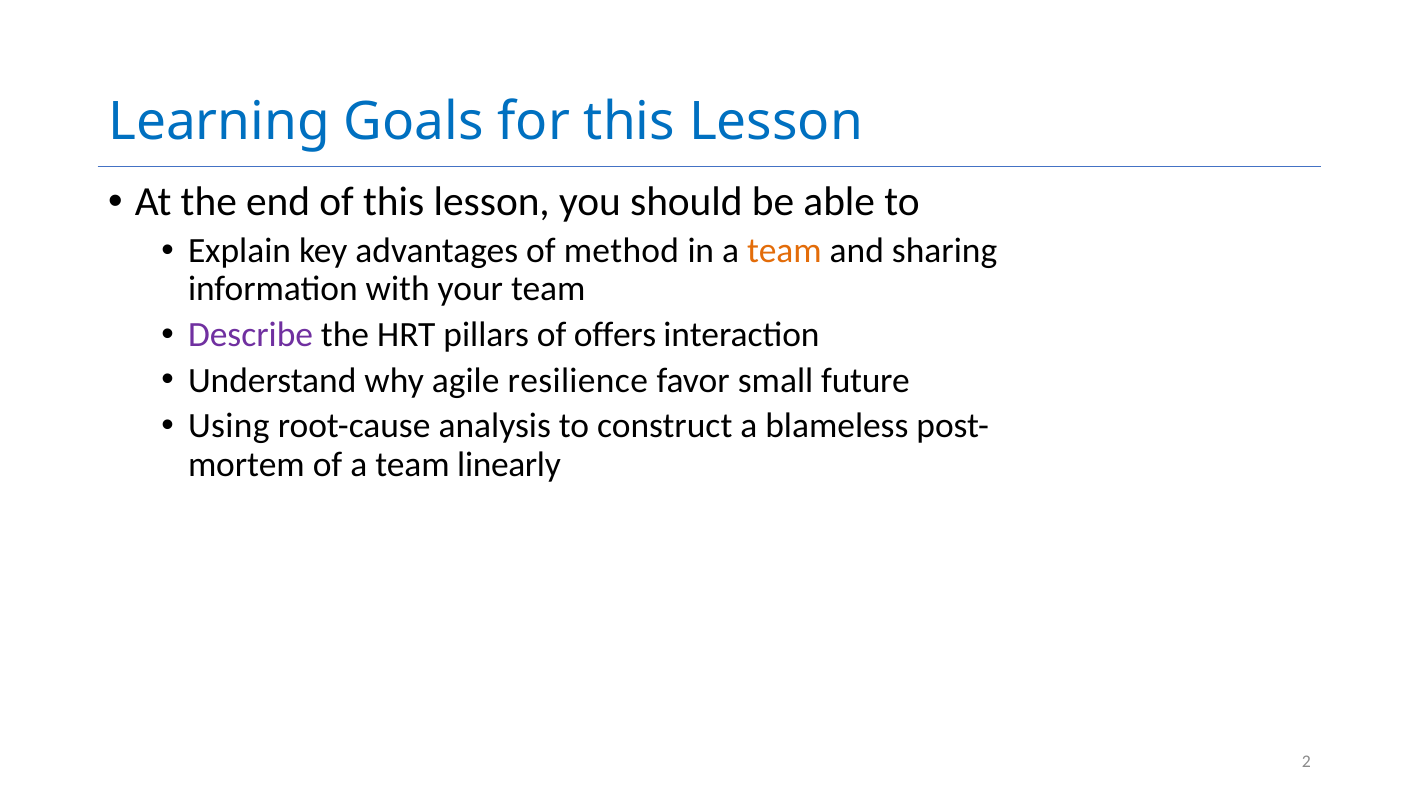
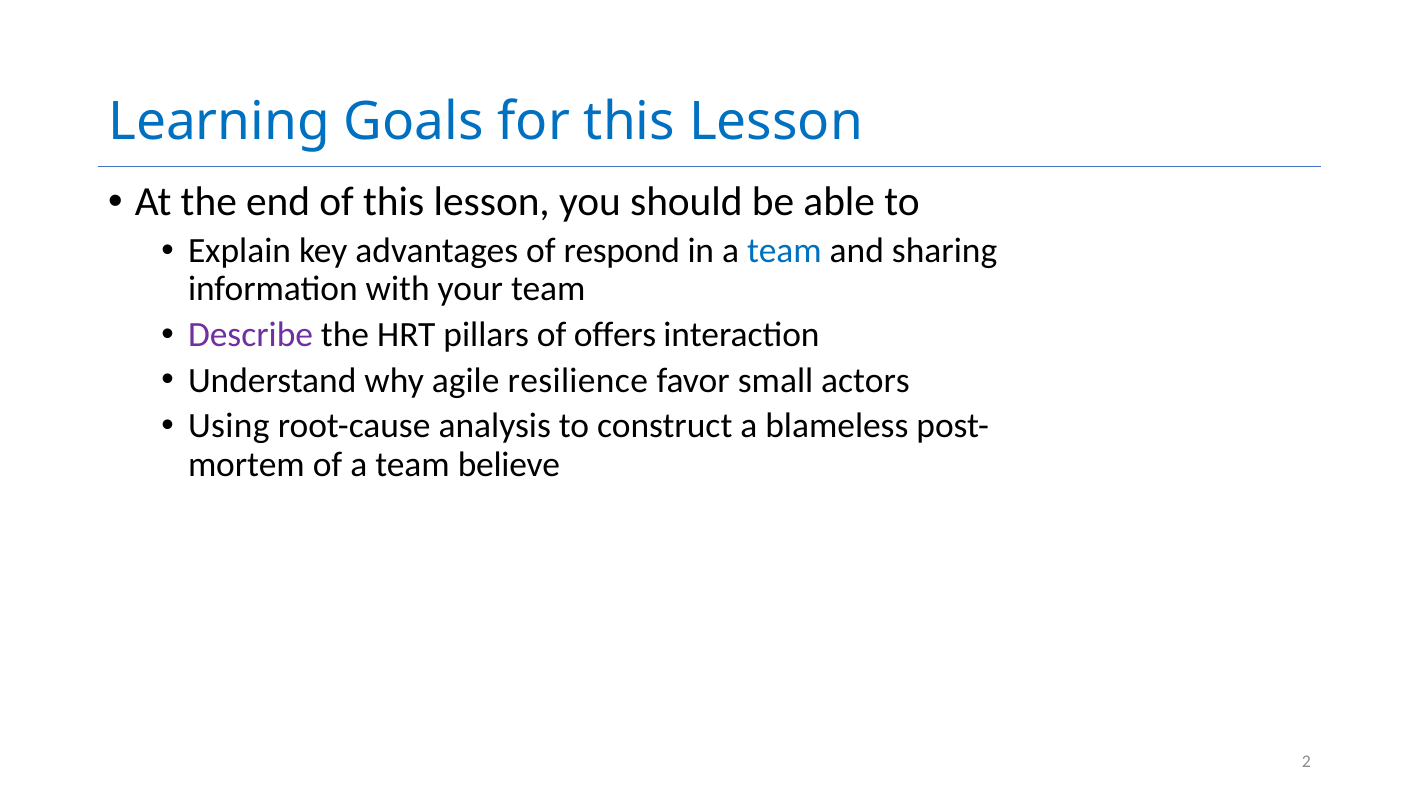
method: method -> respond
team at (784, 251) colour: orange -> blue
future: future -> actors
linearly: linearly -> believe
